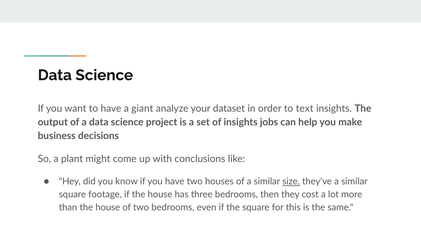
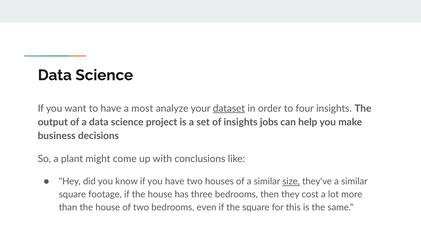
giant: giant -> most
dataset underline: none -> present
text: text -> four
